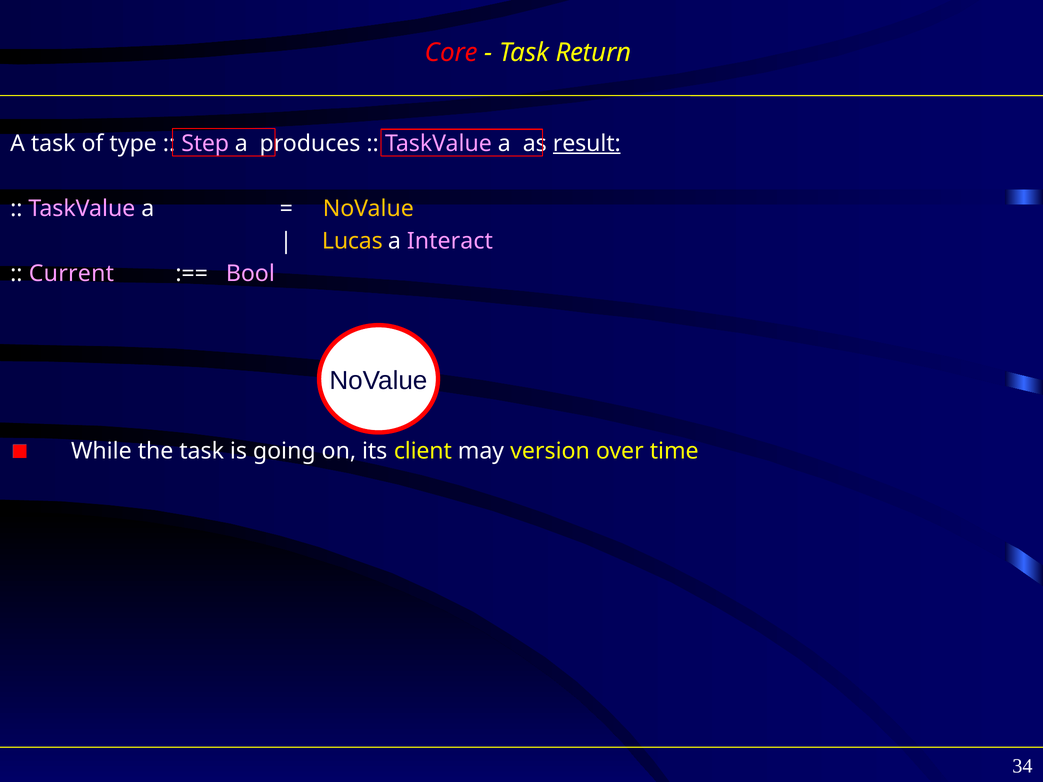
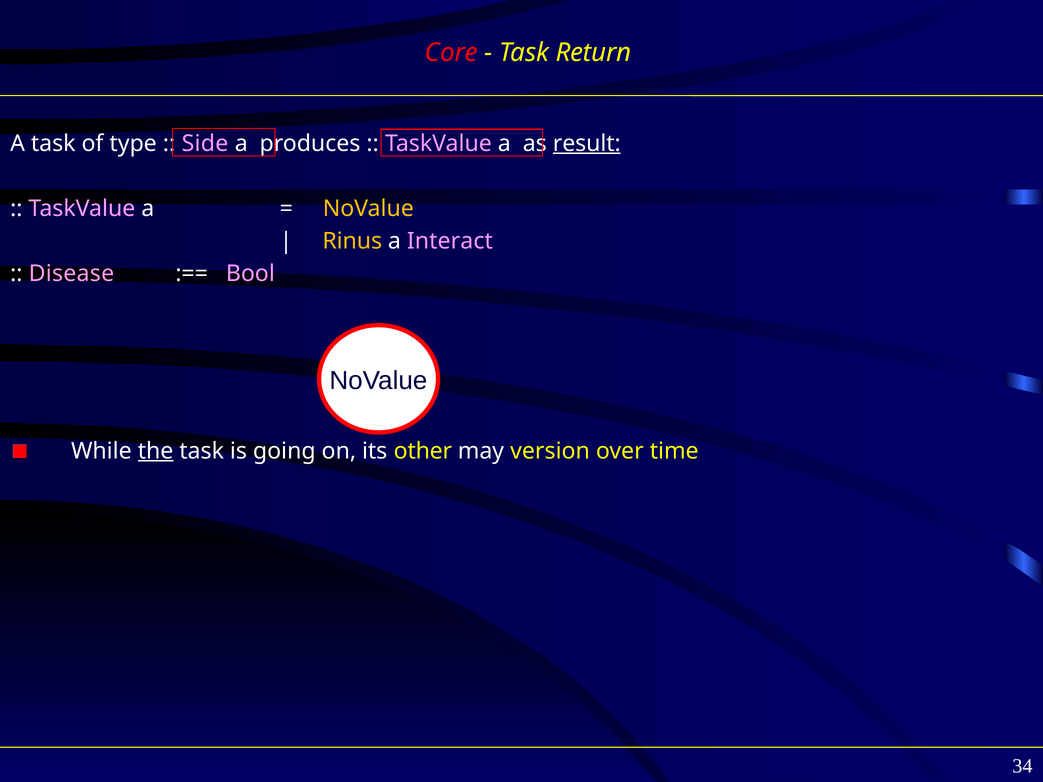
Step: Step -> Side
Lucas: Lucas -> Rinus
Current: Current -> Disease
the underline: none -> present
client: client -> other
